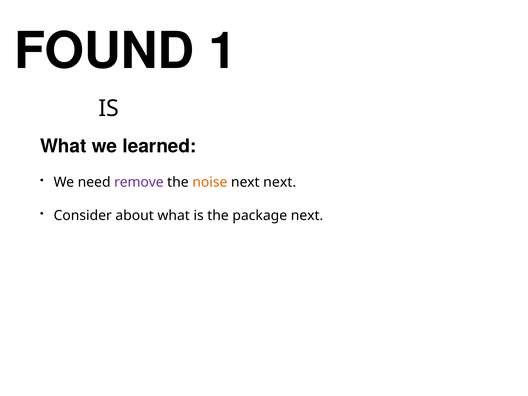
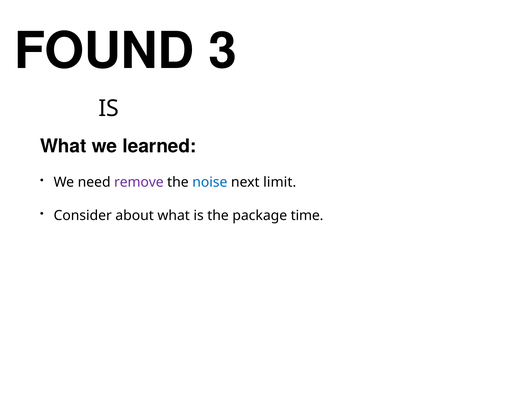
1: 1 -> 3
noise colour: orange -> blue
next next: next -> limit
package next: next -> time
